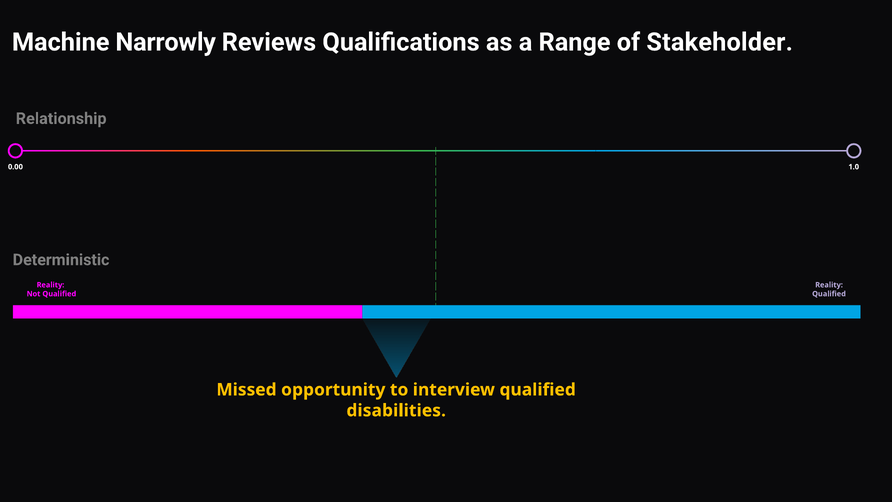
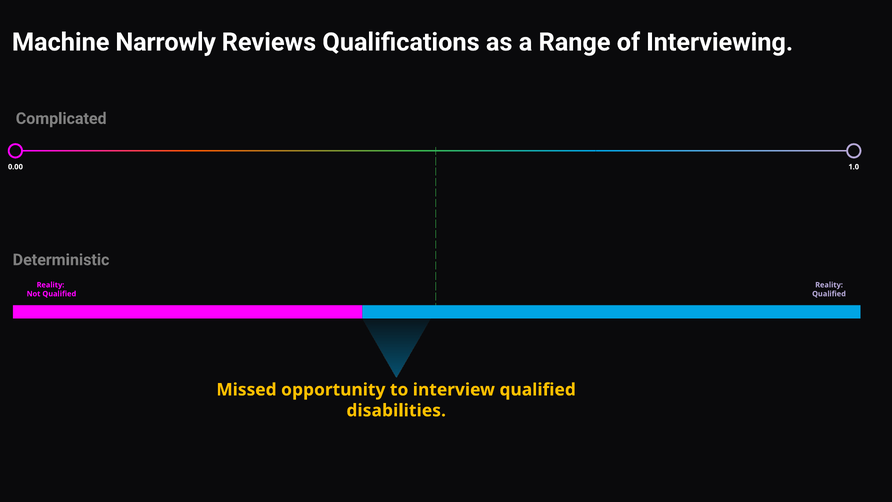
Stakeholder: Stakeholder -> Interviewing
Relationship: Relationship -> Complicated
